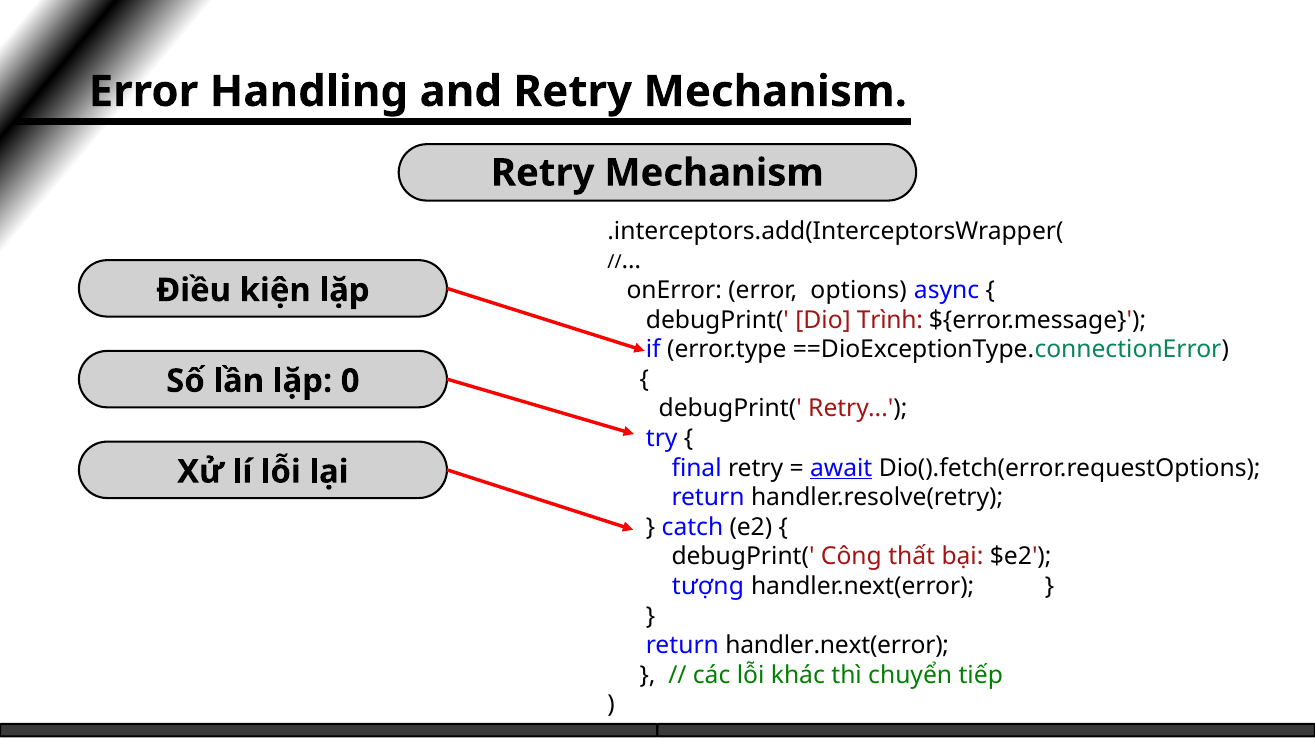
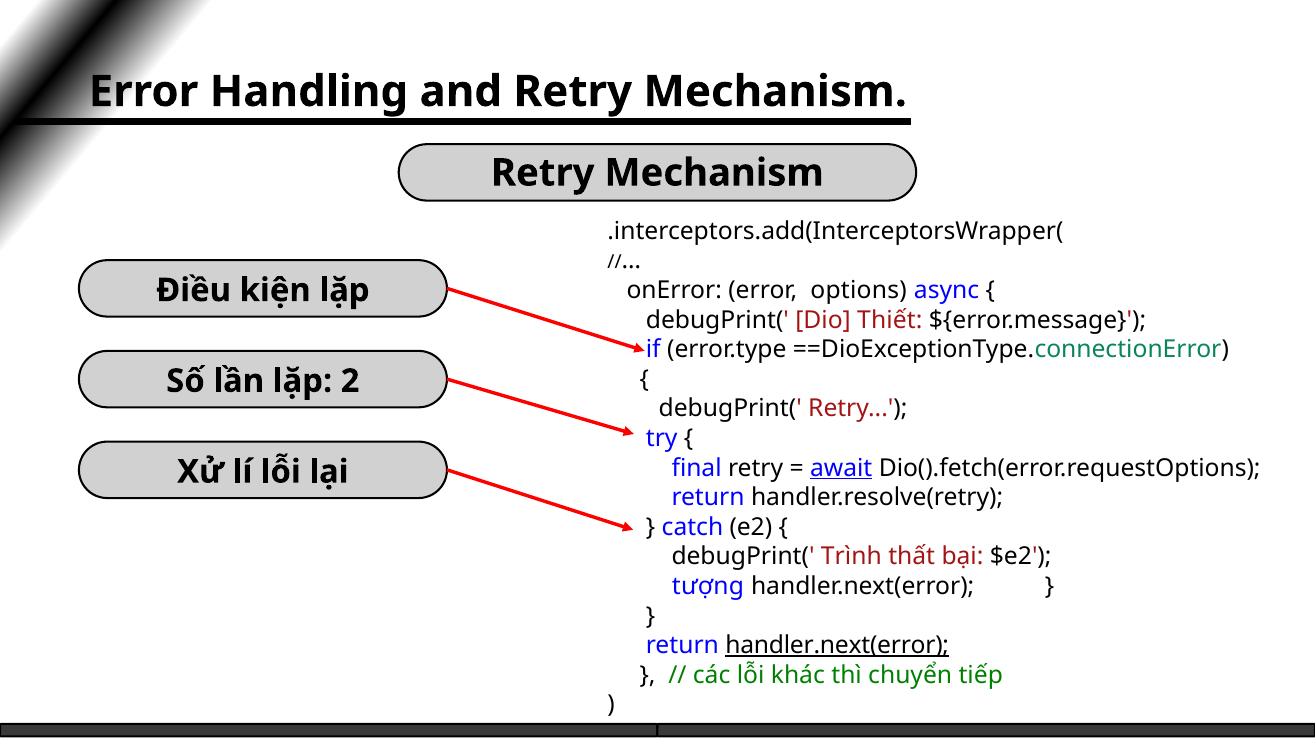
Trình: Trình -> Thiết
0: 0 -> 2
Công: Công -> Trình
handler.next(error at (837, 645) underline: none -> present
